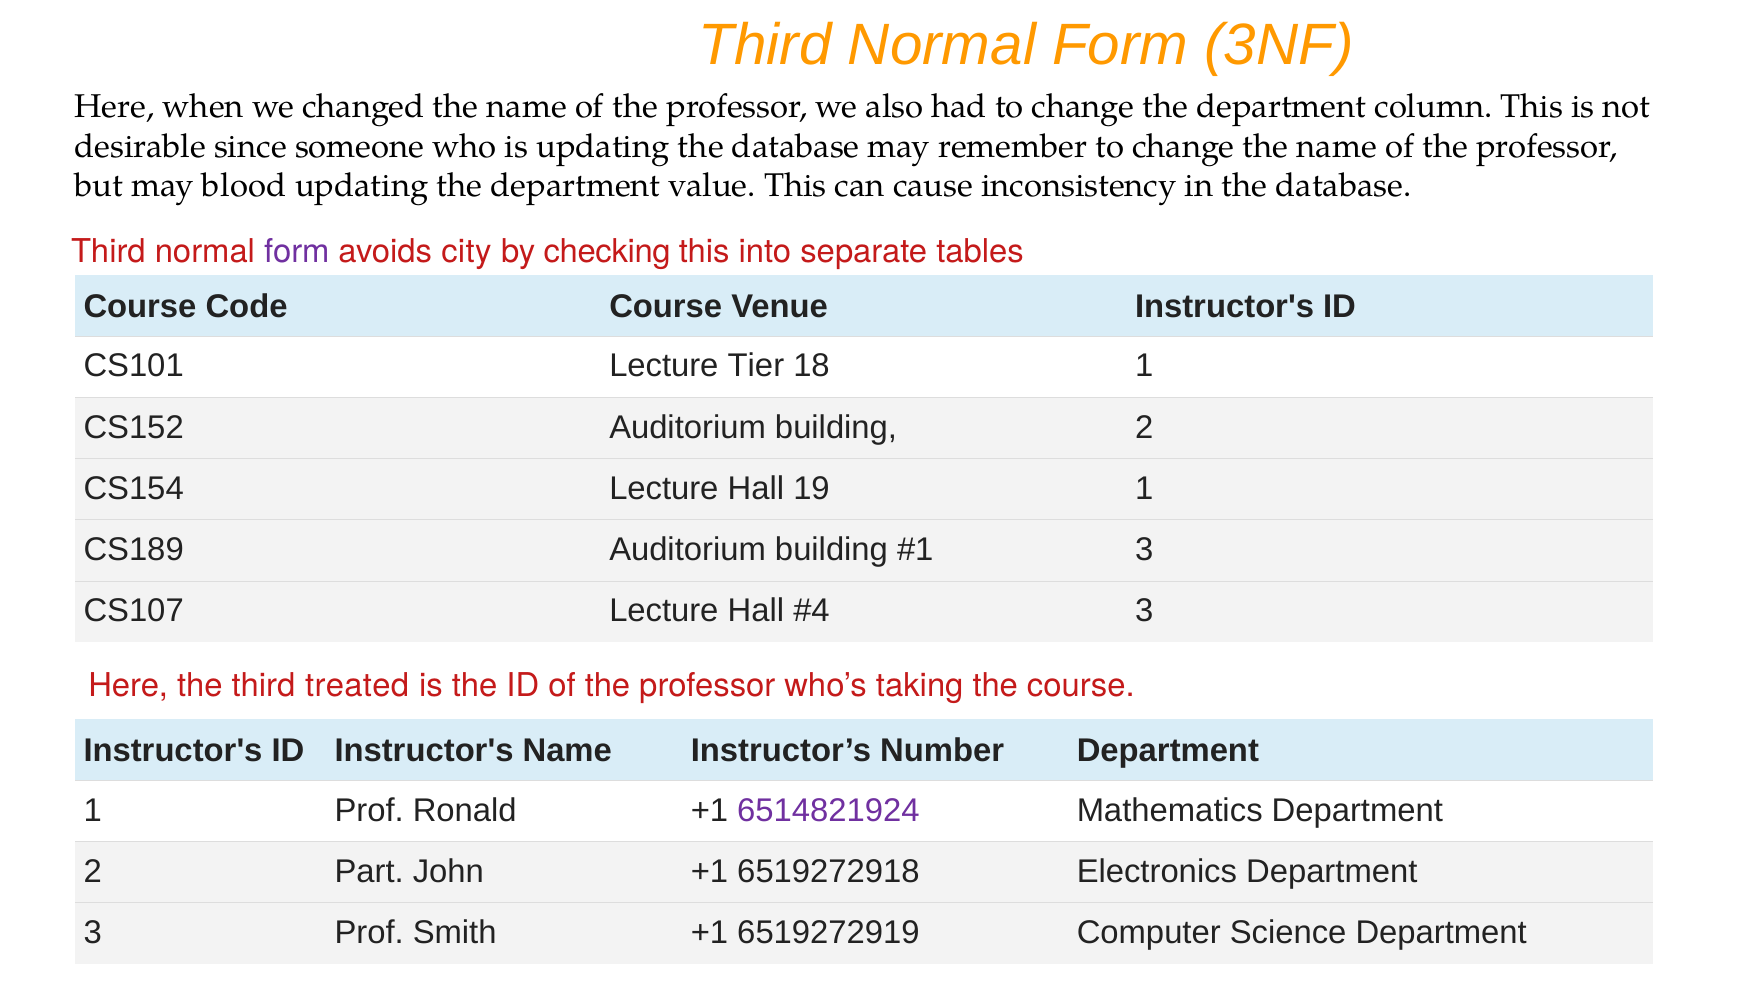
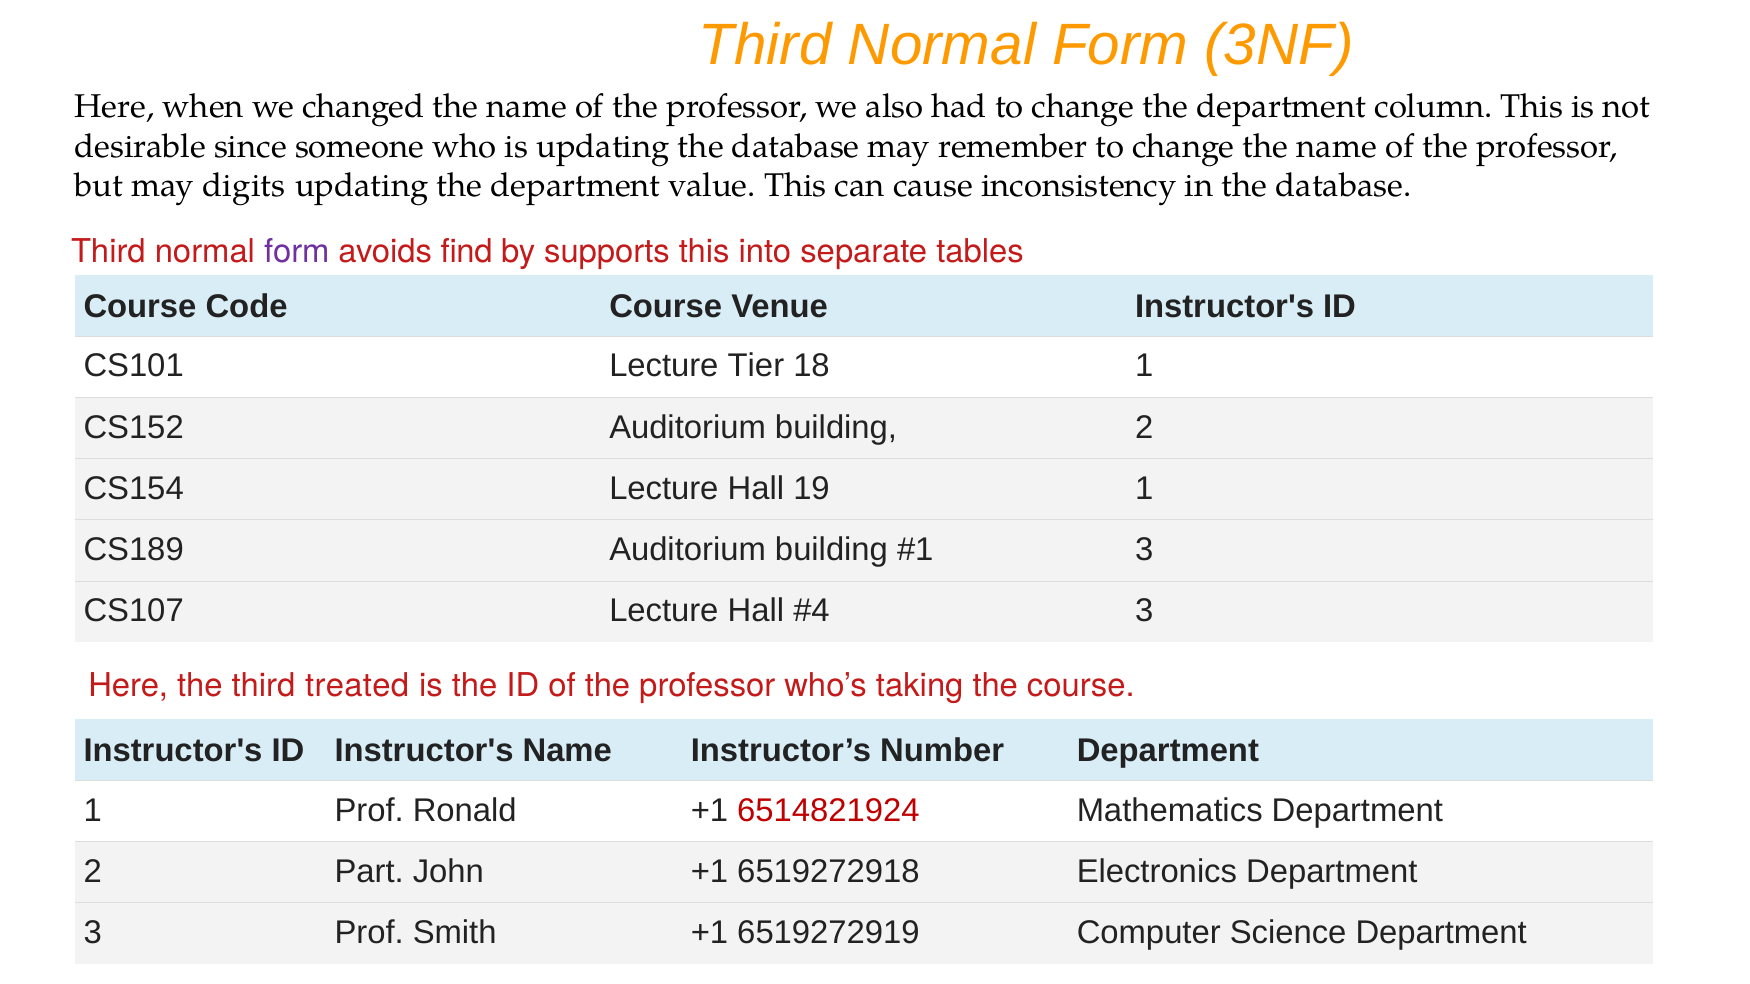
blood: blood -> digits
city: city -> find
checking: checking -> supports
6514821924 colour: purple -> red
